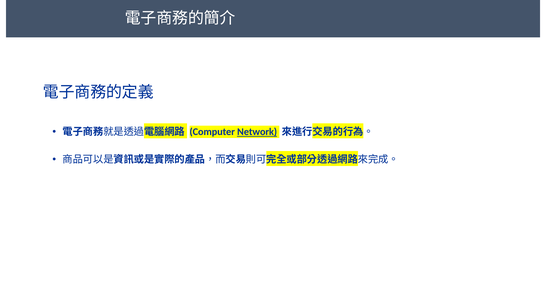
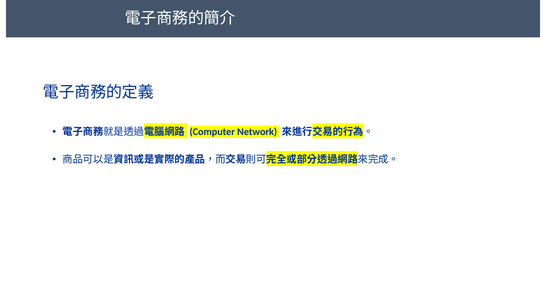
Network underline: present -> none
